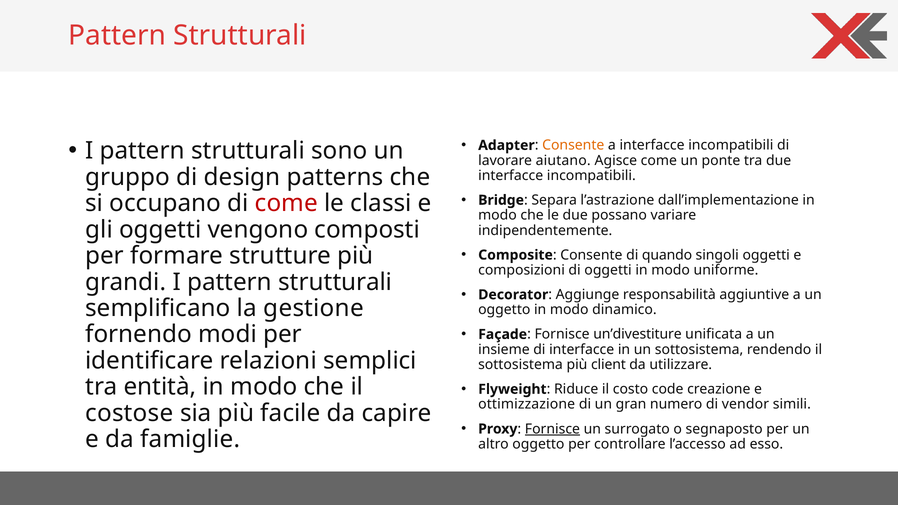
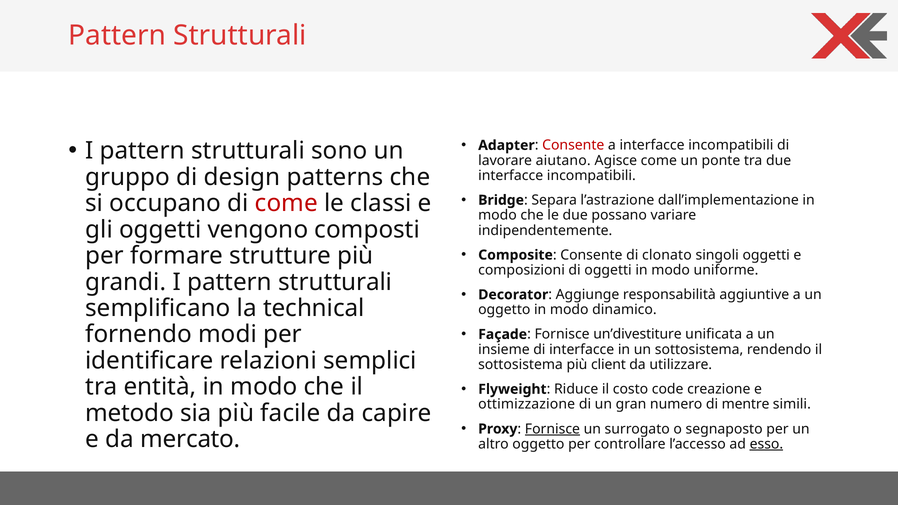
Consente at (573, 145) colour: orange -> red
quando: quando -> clonato
gestione: gestione -> technical
vendor: vendor -> mentre
costose: costose -> metodo
famiglie: famiglie -> mercato
esso underline: none -> present
